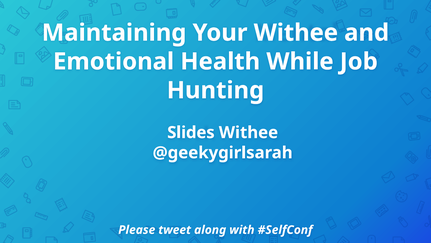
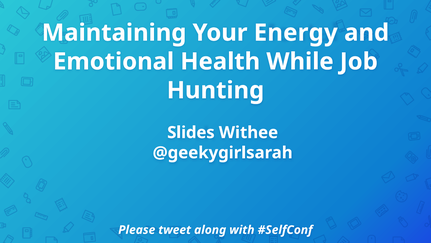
Your Withee: Withee -> Energy
